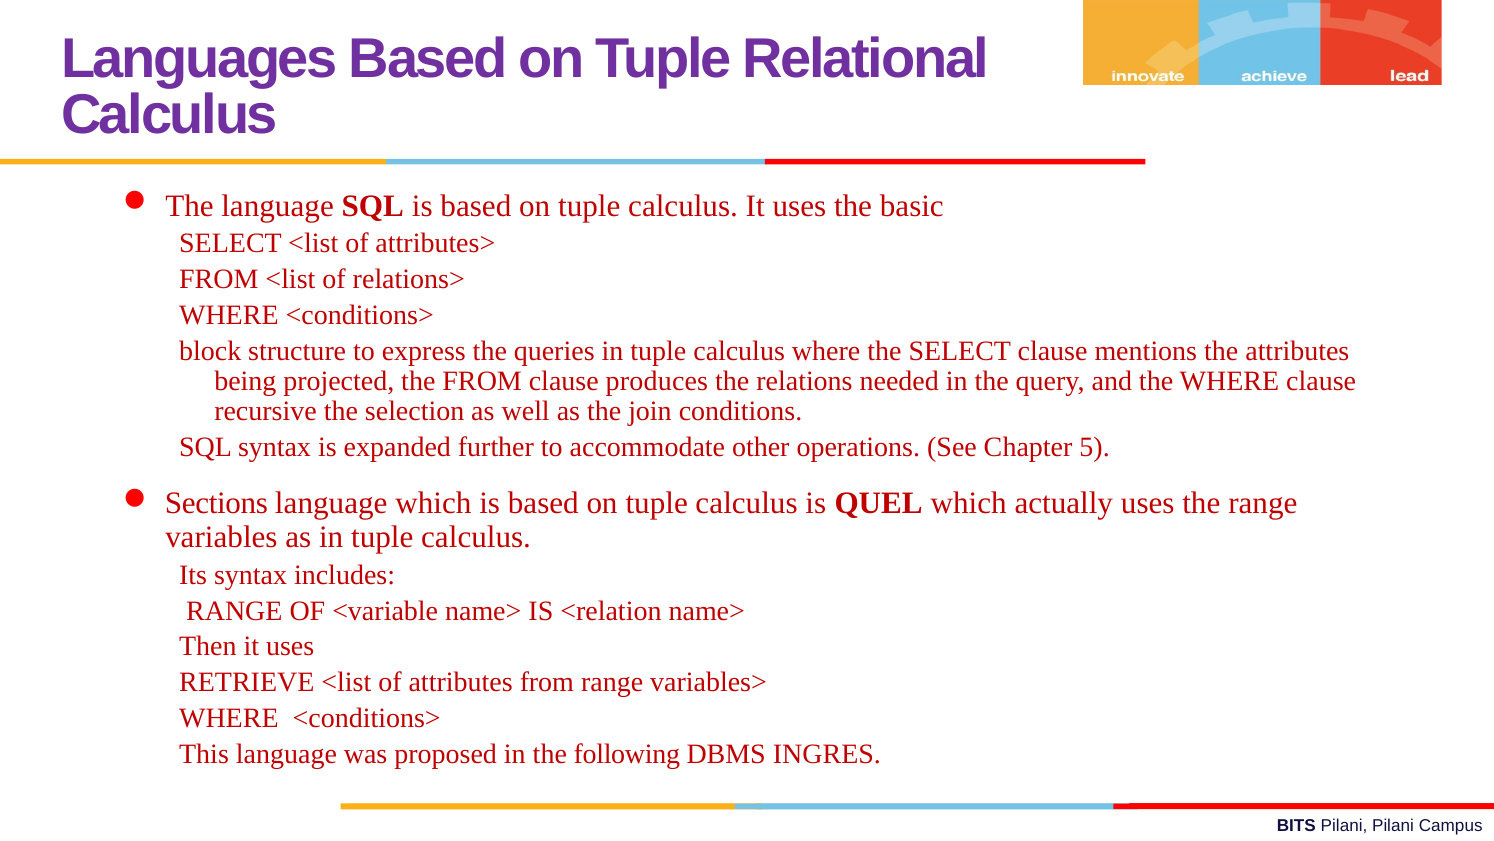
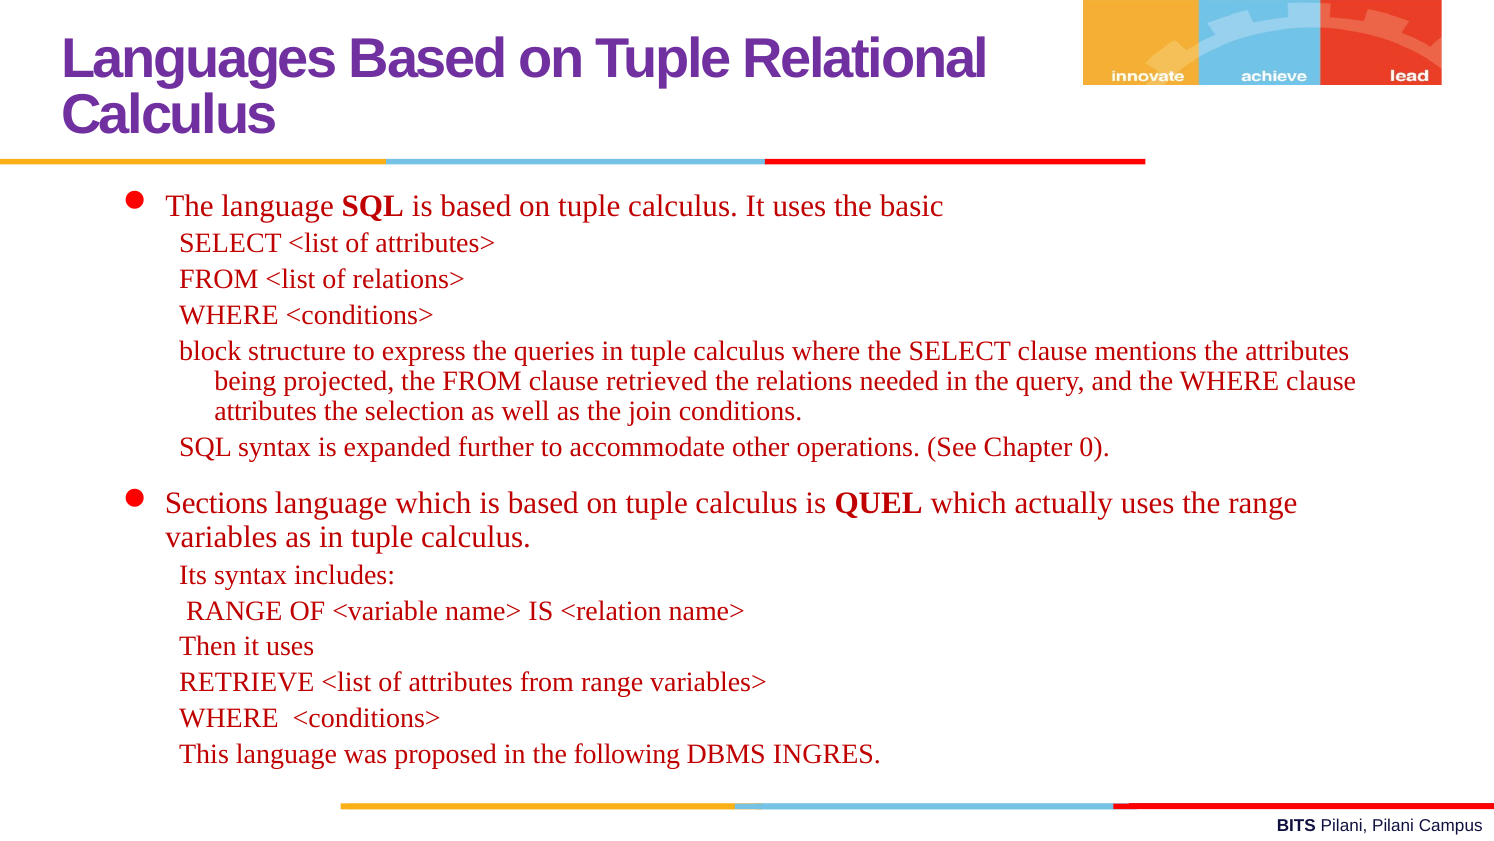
produces: produces -> retrieved
recursive at (266, 411): recursive -> attributes
5: 5 -> 0
